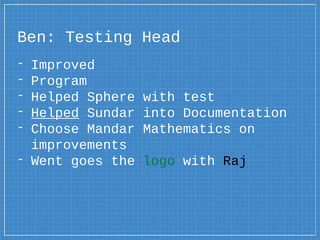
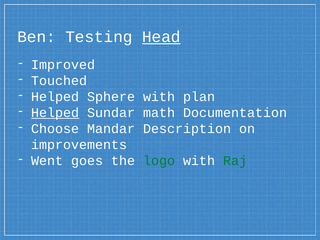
Head underline: none -> present
Program: Program -> Touched
test: test -> plan
into: into -> math
Mathematics: Mathematics -> Description
Raj colour: black -> green
